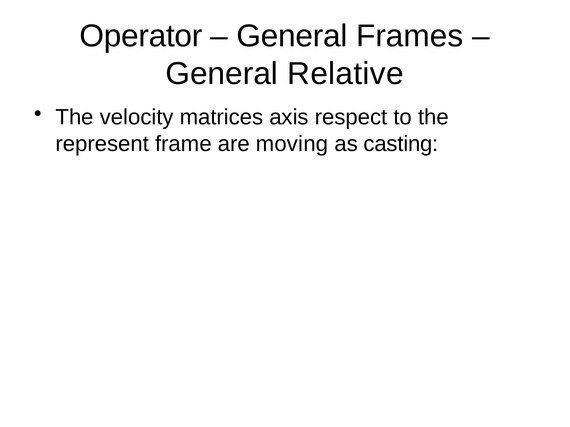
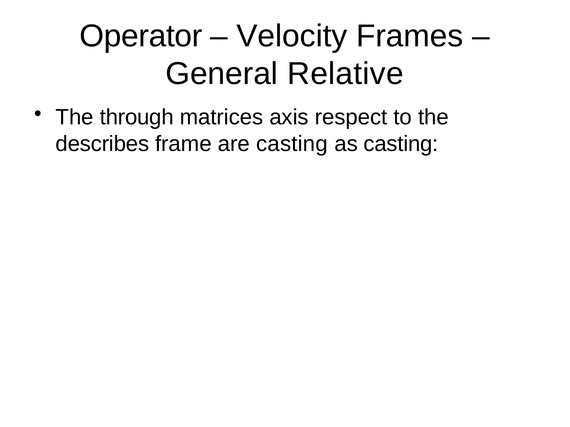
General at (292, 36): General -> Velocity
velocity: velocity -> through
represent: represent -> describes
are moving: moving -> casting
